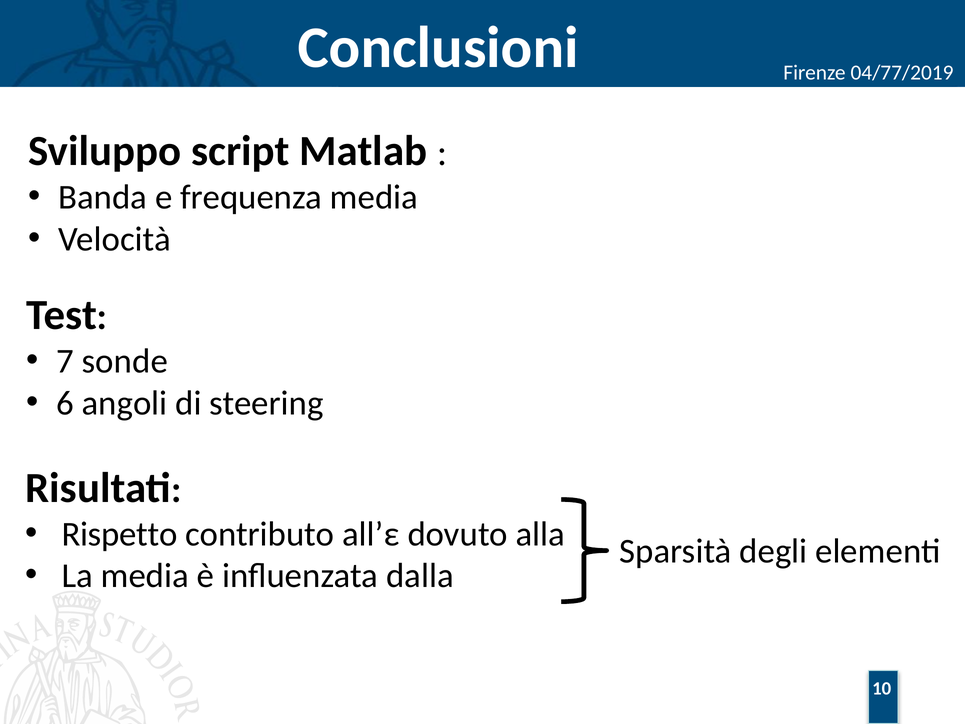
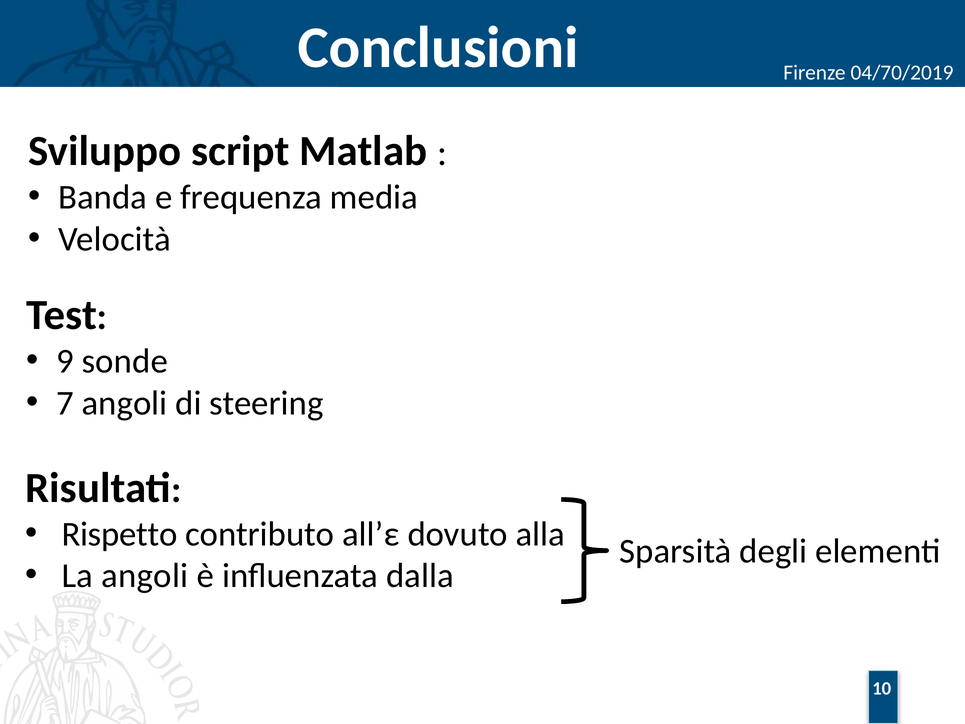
04/77/2019: 04/77/2019 -> 04/70/2019
7: 7 -> 9
6: 6 -> 7
La media: media -> angoli
